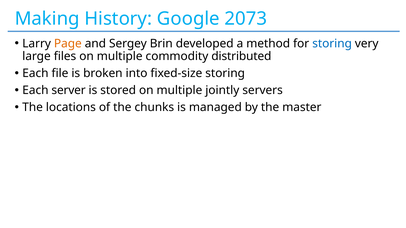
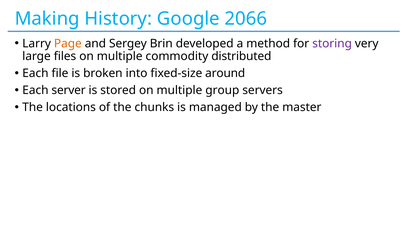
2073: 2073 -> 2066
storing at (332, 44) colour: blue -> purple
fixed-size storing: storing -> around
jointly: jointly -> group
